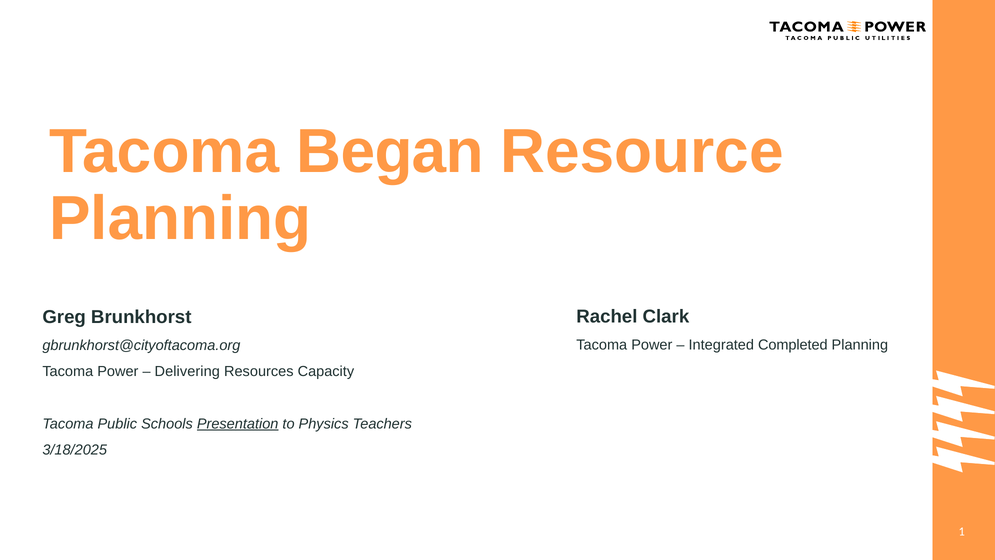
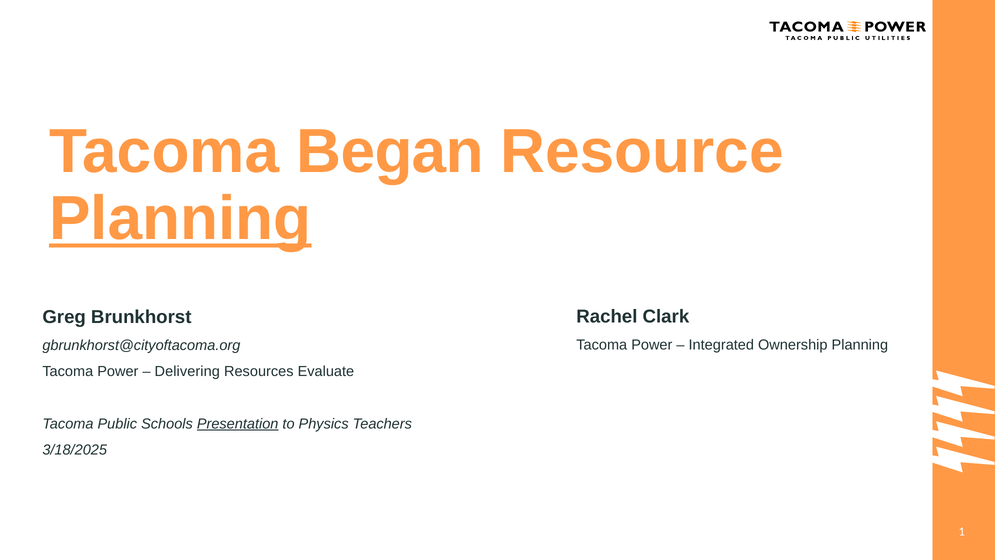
Planning at (180, 219) underline: none -> present
Completed: Completed -> Ownership
Capacity: Capacity -> Evaluate
